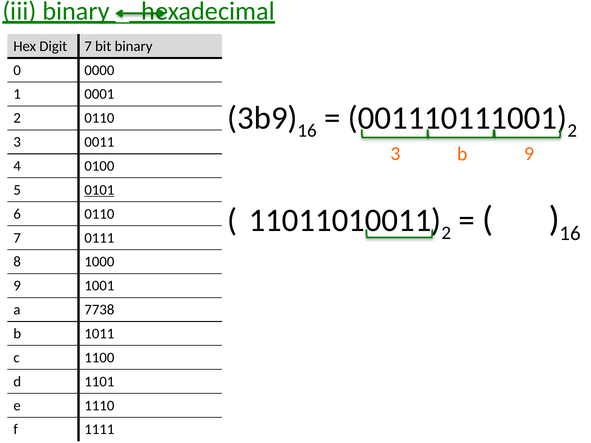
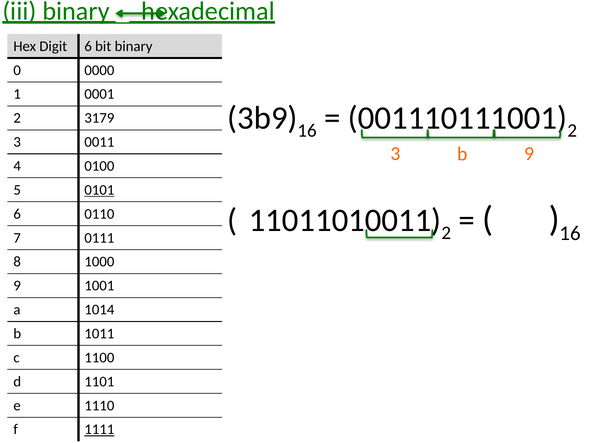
Digit 7: 7 -> 6
2 0110: 0110 -> 3179
7738: 7738 -> 1014
1111 underline: none -> present
